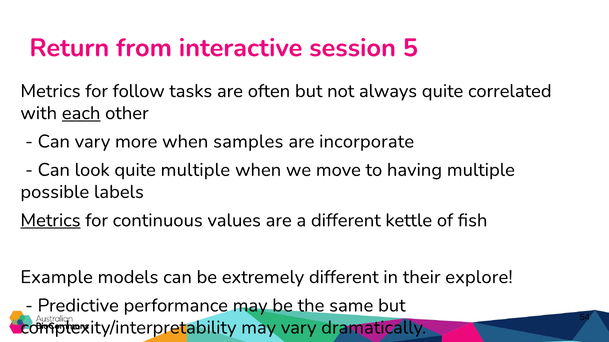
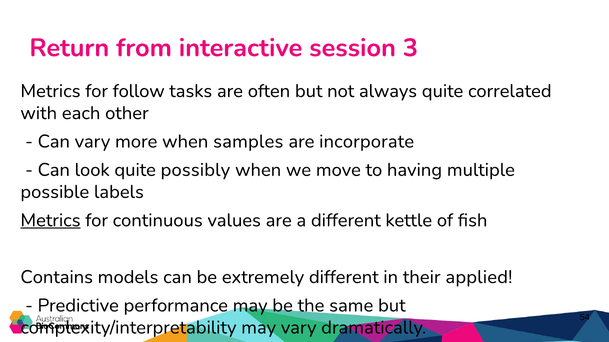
5: 5 -> 3
each underline: present -> none
quite multiple: multiple -> possibly
Example: Example -> Contains
explore: explore -> applied
